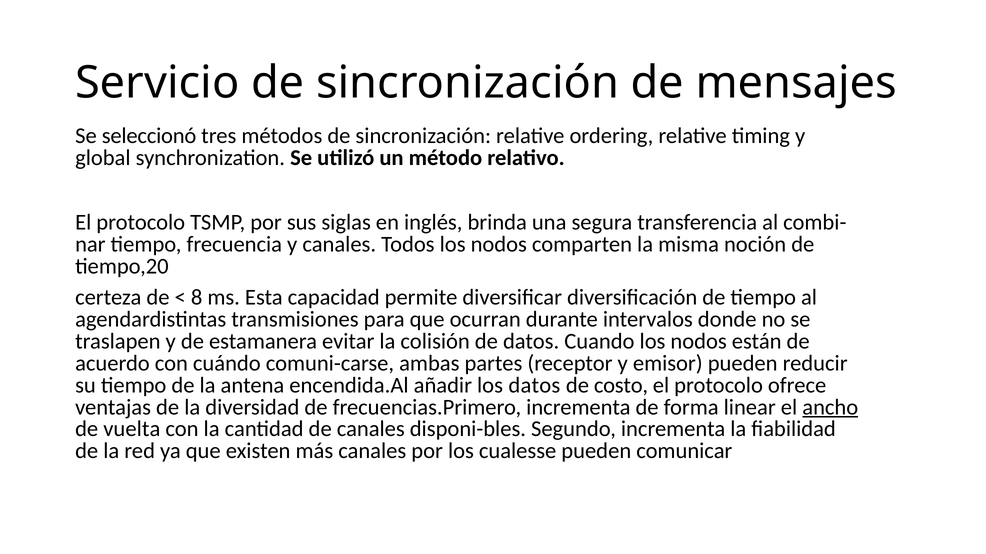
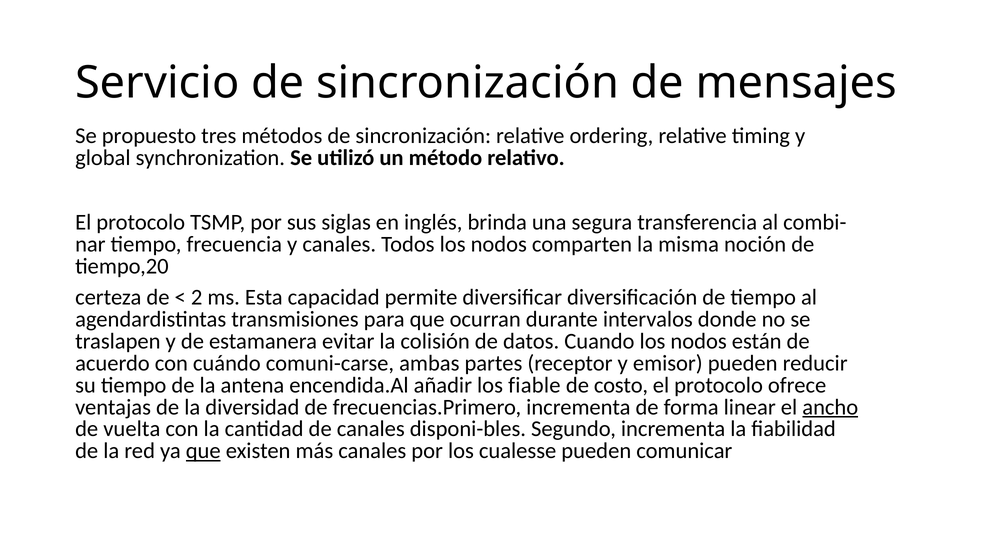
seleccionó: seleccionó -> propuesto
8: 8 -> 2
los datos: datos -> fiable
que at (203, 451) underline: none -> present
